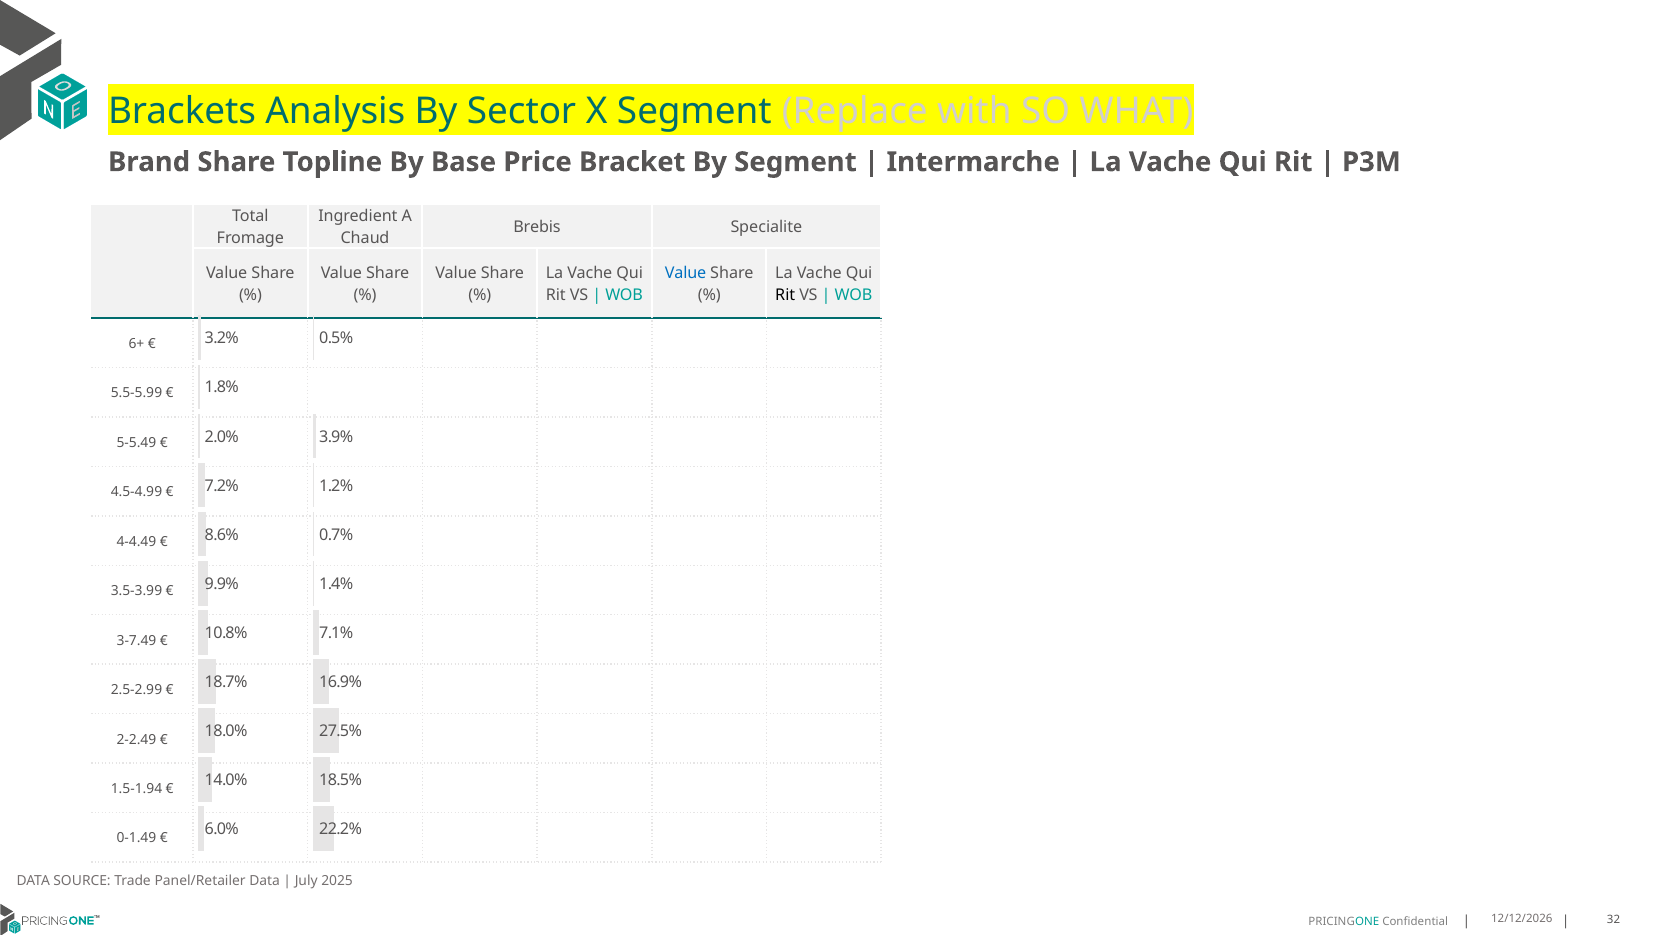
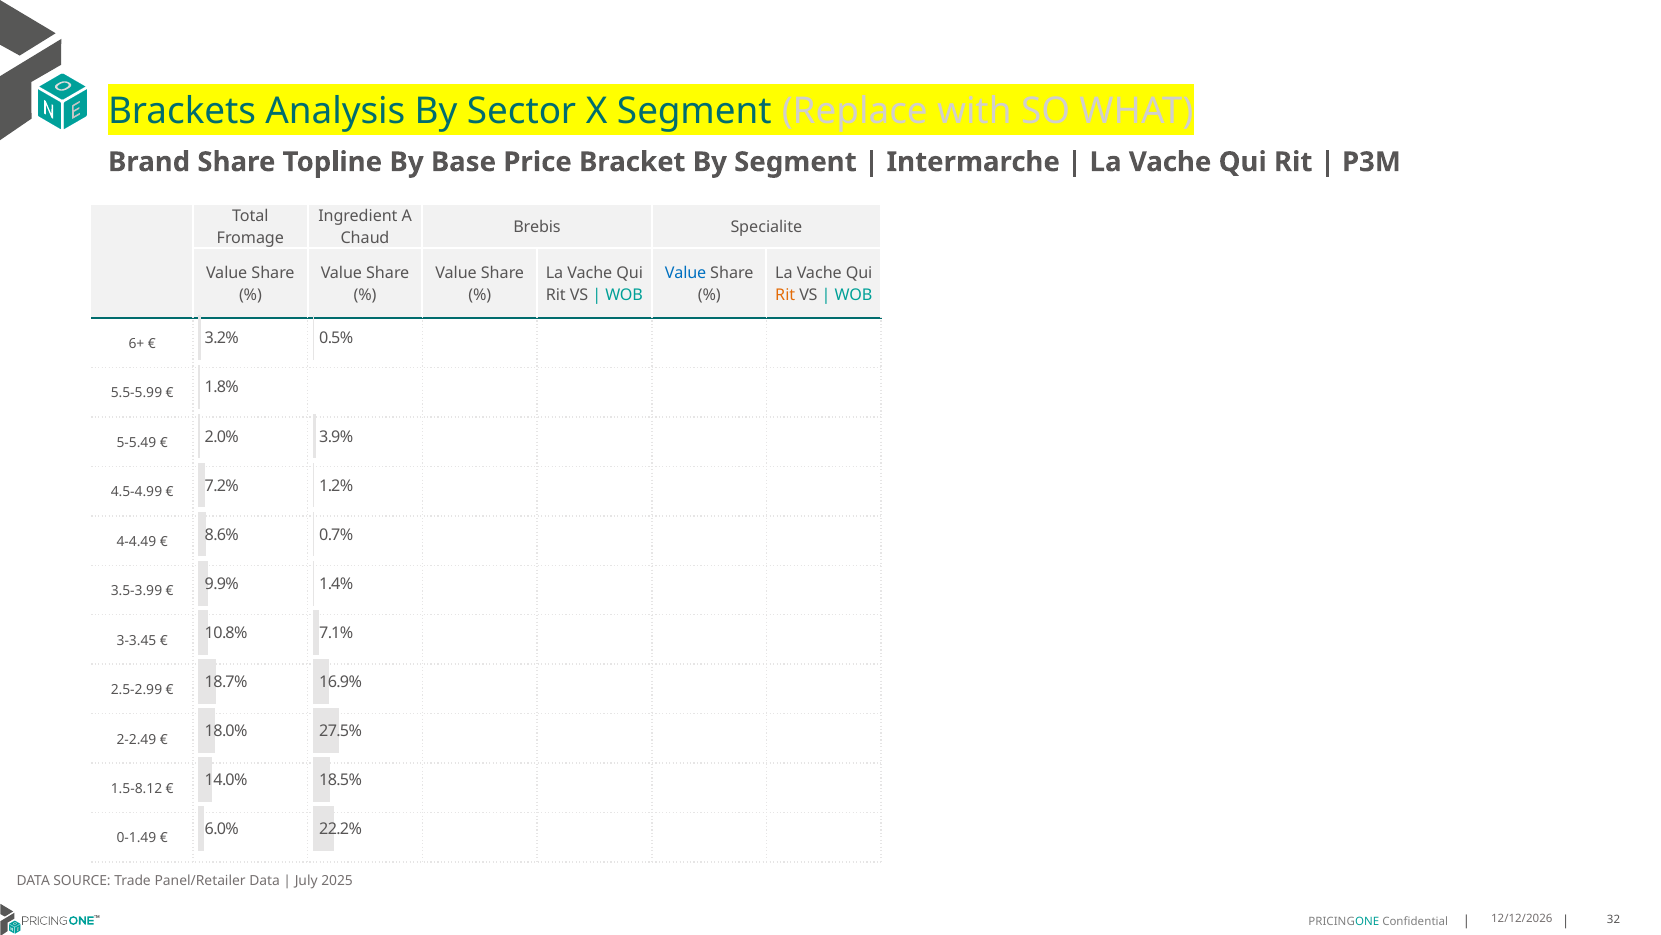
Rit at (785, 295) colour: black -> orange
3-7.49: 3-7.49 -> 3-3.45
1.5-1.94: 1.5-1.94 -> 1.5-8.12
